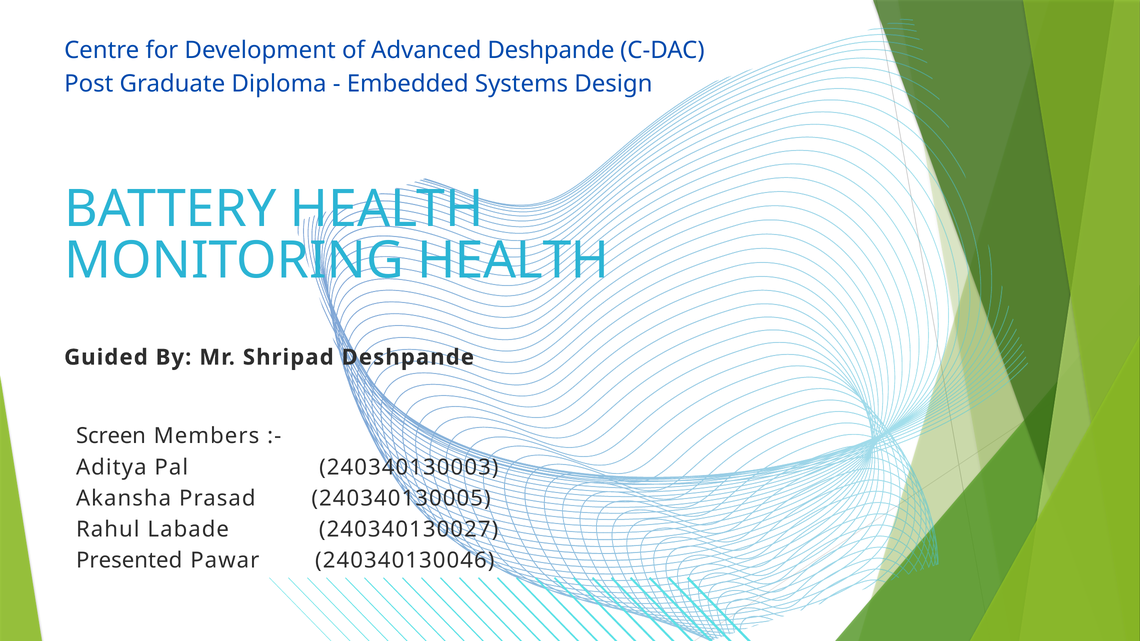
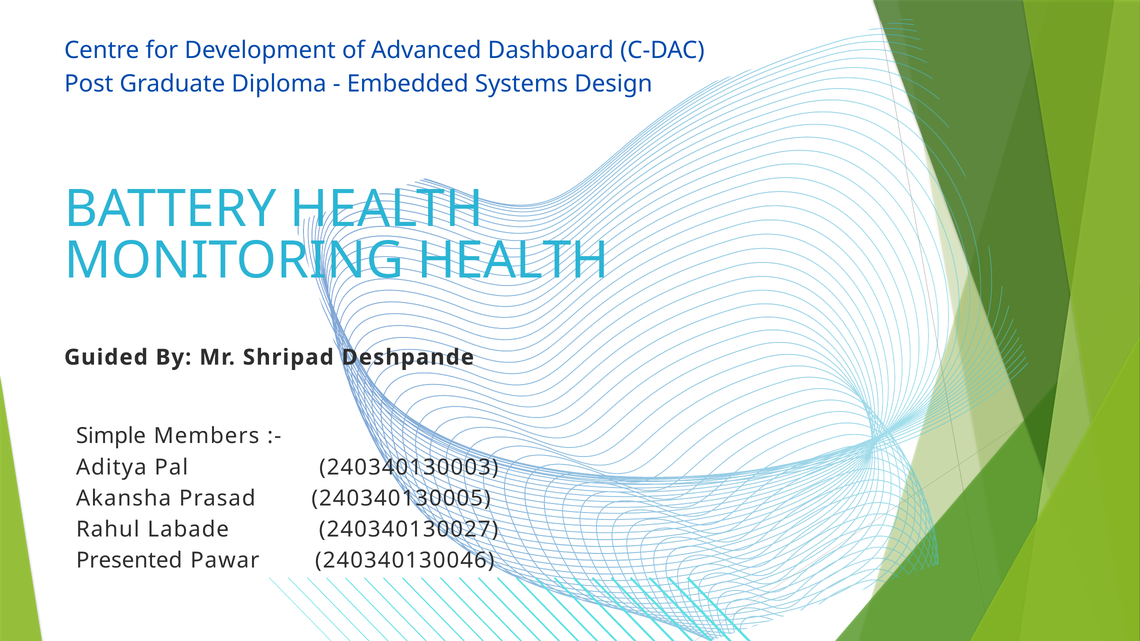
Advanced Deshpande: Deshpande -> Dashboard
Screen: Screen -> Simple
